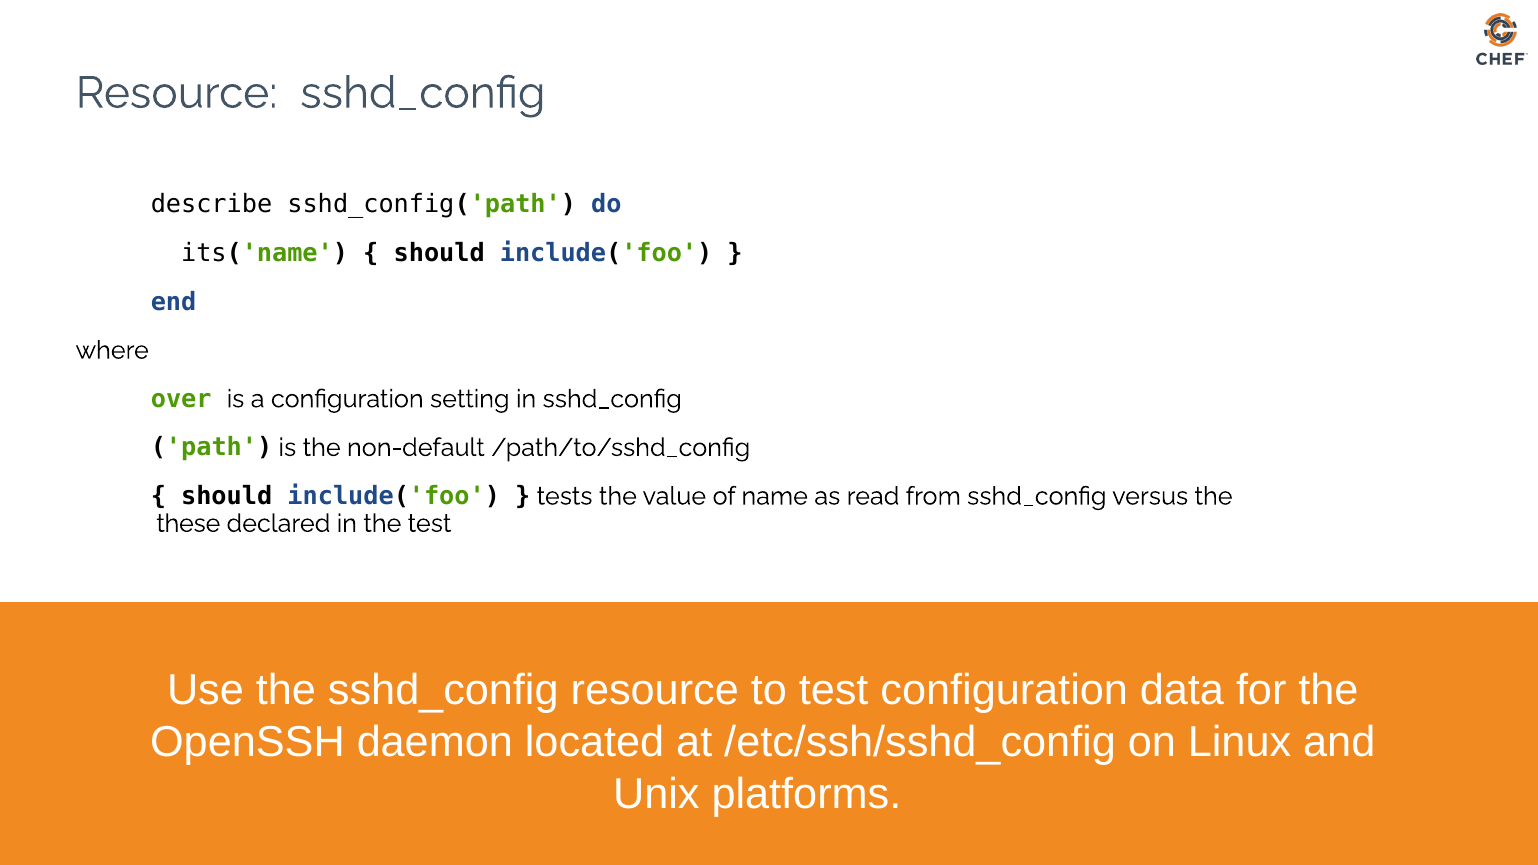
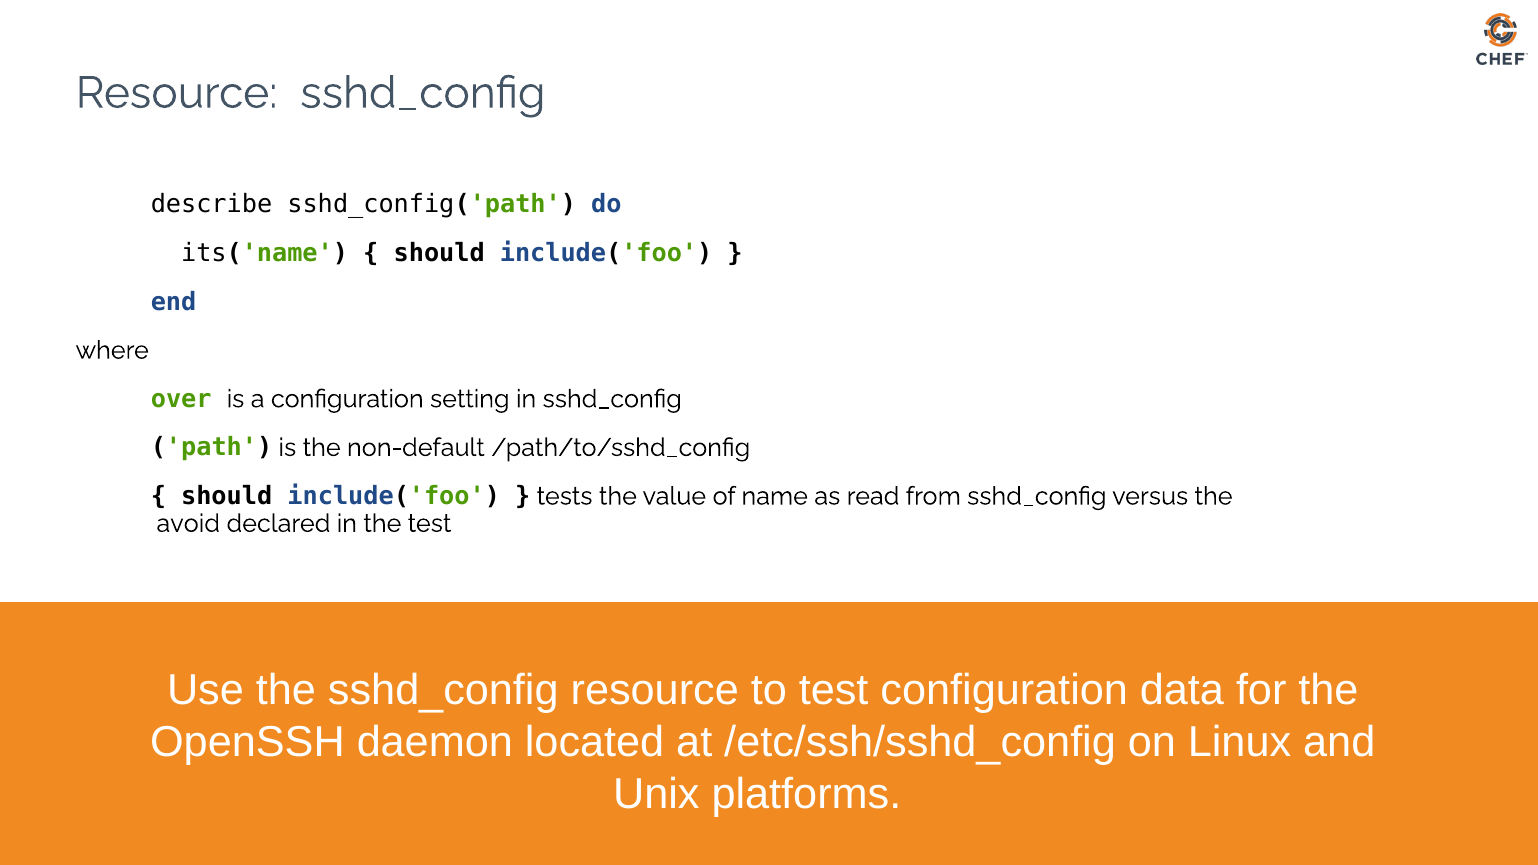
these: these -> avoid
